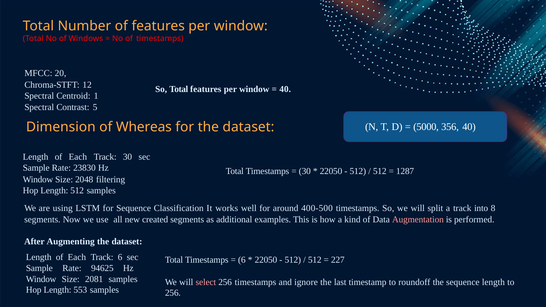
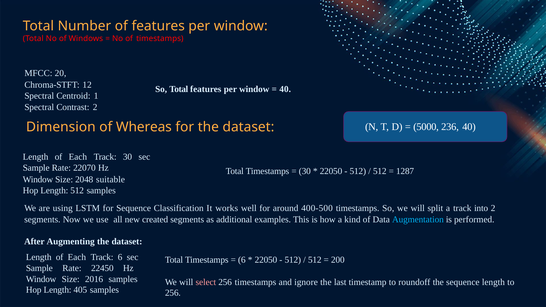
Contrast 5: 5 -> 2
356: 356 -> 236
23830: 23830 -> 22070
filtering: filtering -> suitable
into 8: 8 -> 2
Augmentation colour: pink -> light blue
227: 227 -> 200
94625: 94625 -> 22450
2081: 2081 -> 2016
553: 553 -> 405
